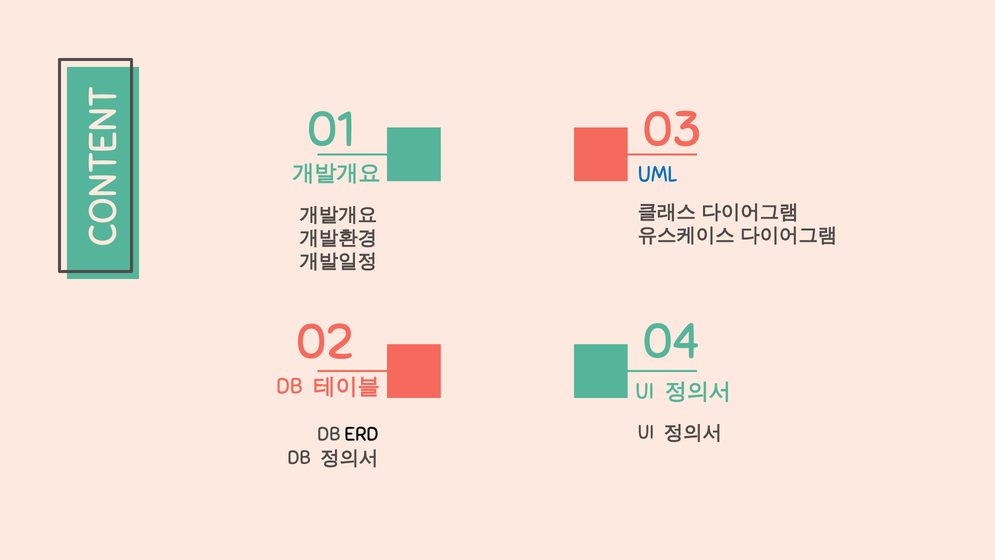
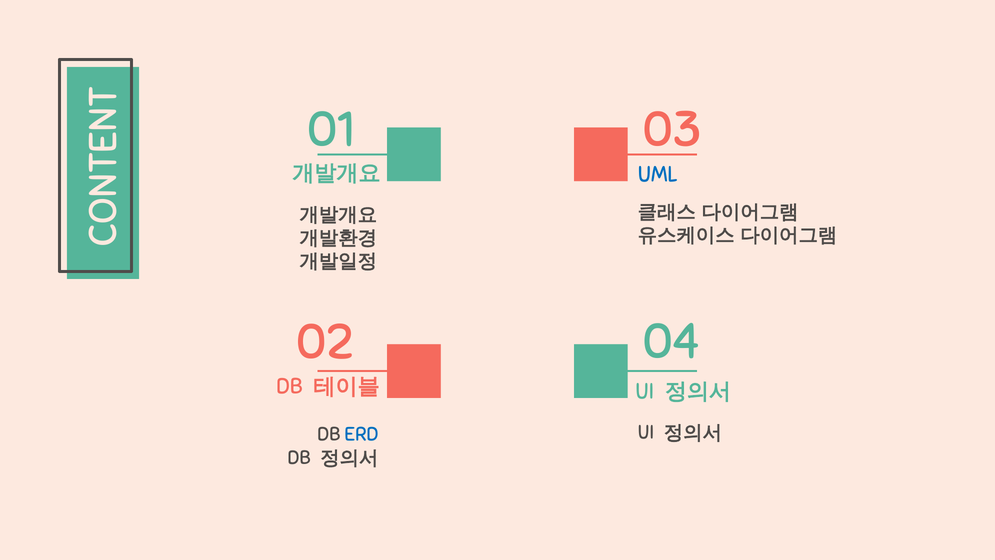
ERD colour: black -> blue
